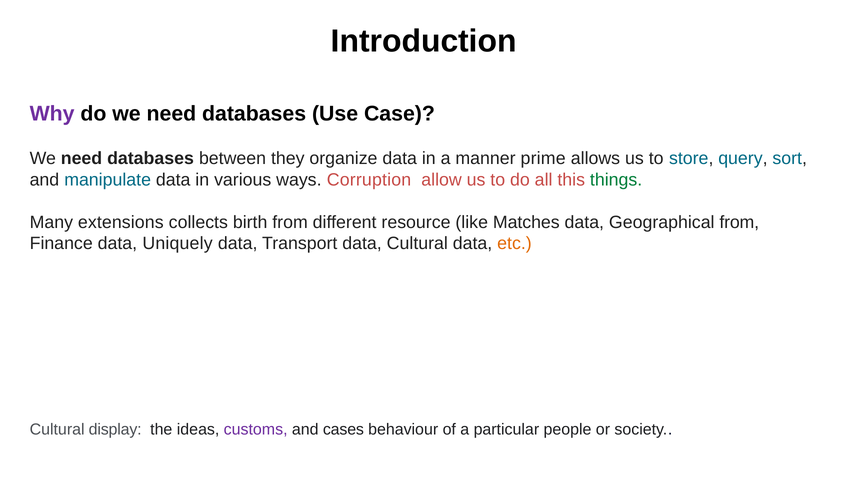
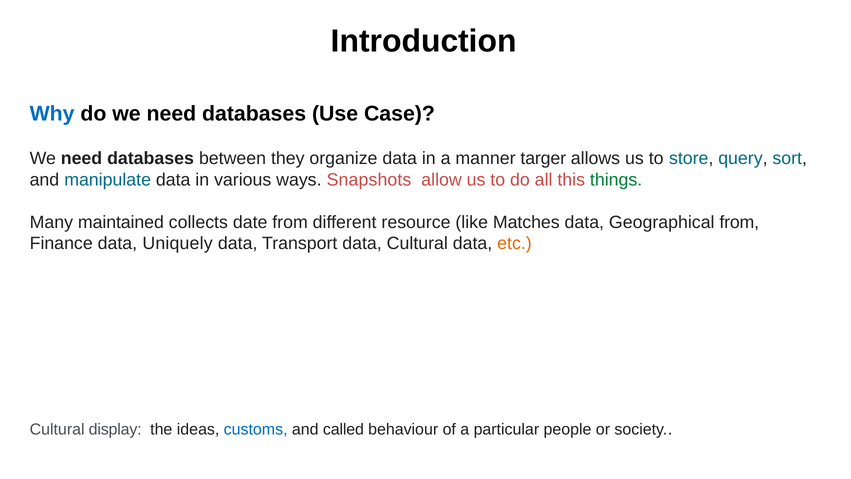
Why colour: purple -> blue
prime: prime -> targer
Corruption: Corruption -> Snapshots
extensions: extensions -> maintained
birth: birth -> date
customs colour: purple -> blue
cases: cases -> called
